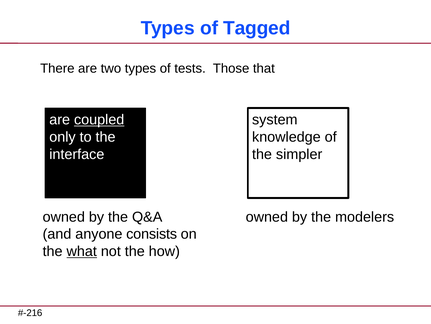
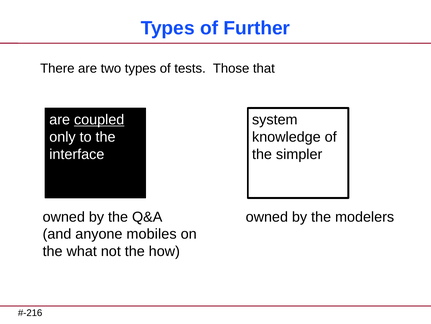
Tagged: Tagged -> Further
consists: consists -> mobiles
what underline: present -> none
